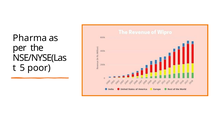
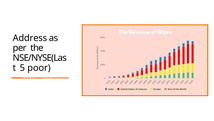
Pharma: Pharma -> Address
